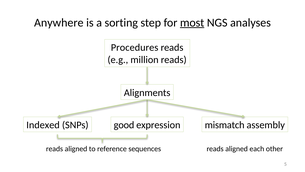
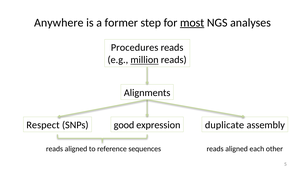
sorting: sorting -> former
million underline: none -> present
Indexed: Indexed -> Respect
mismatch: mismatch -> duplicate
